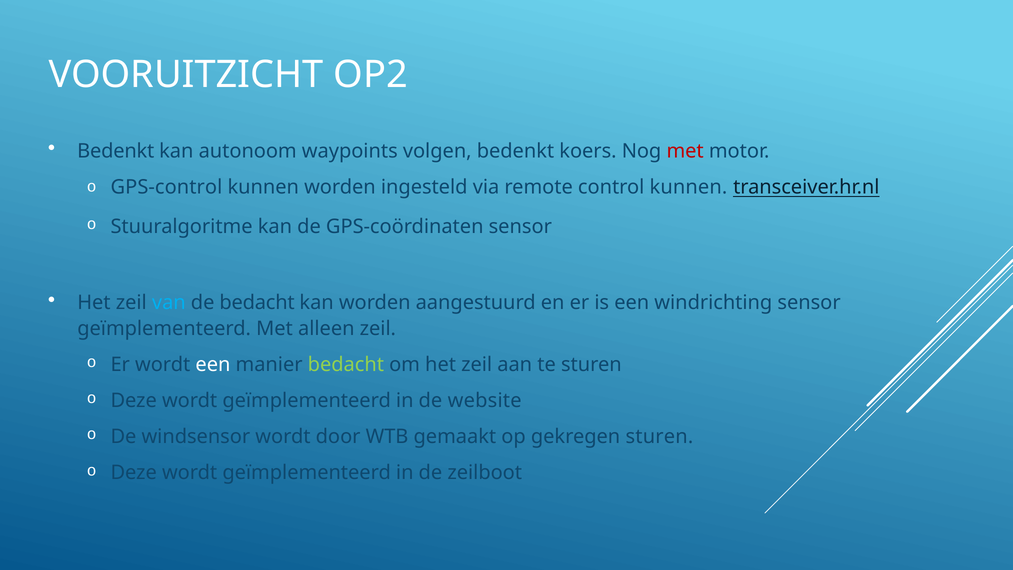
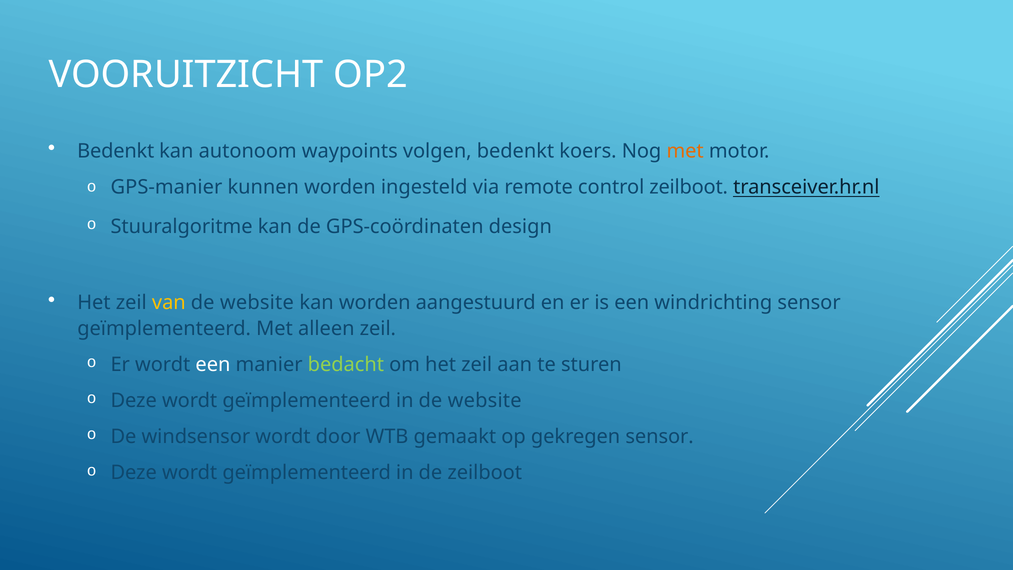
met at (685, 151) colour: red -> orange
GPS-control: GPS-control -> GPS-manier
control kunnen: kunnen -> zeilboot
GPS-coördinaten sensor: sensor -> design
van colour: light blue -> yellow
bedacht at (257, 303): bedacht -> website
gekregen sturen: sturen -> sensor
